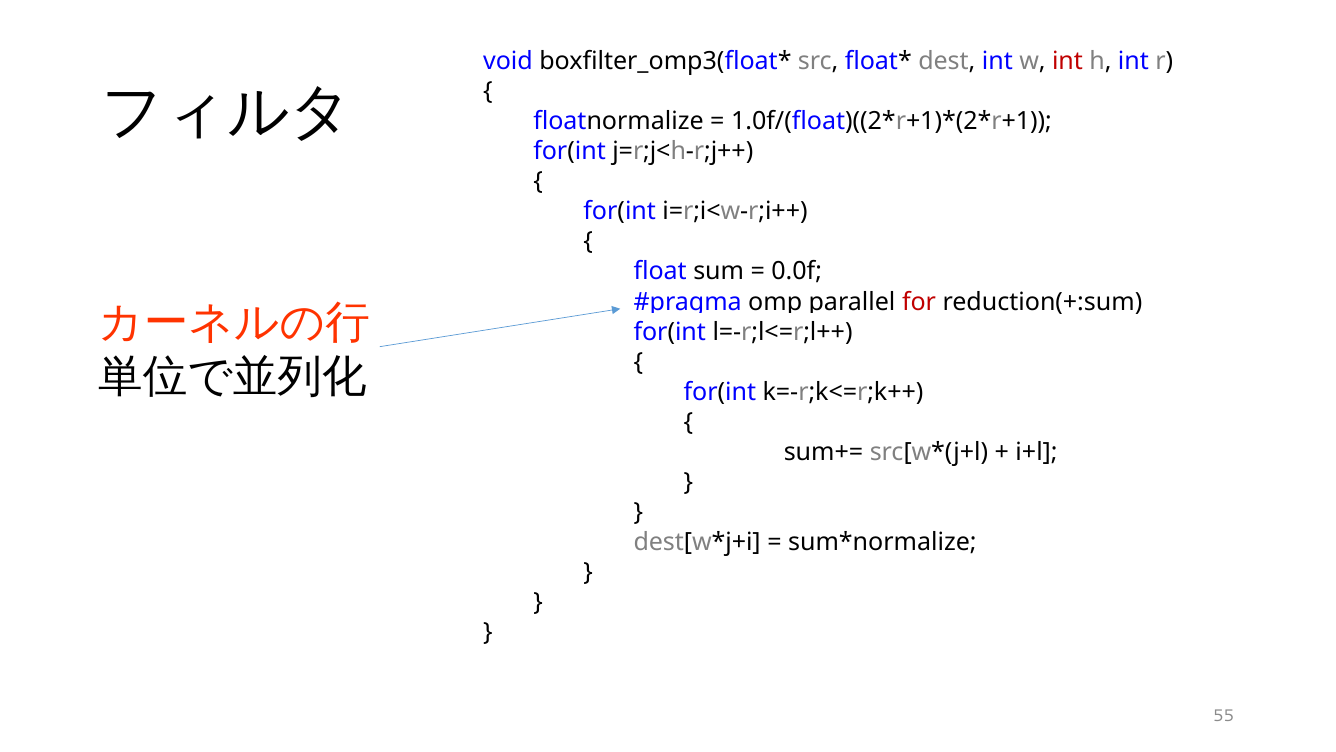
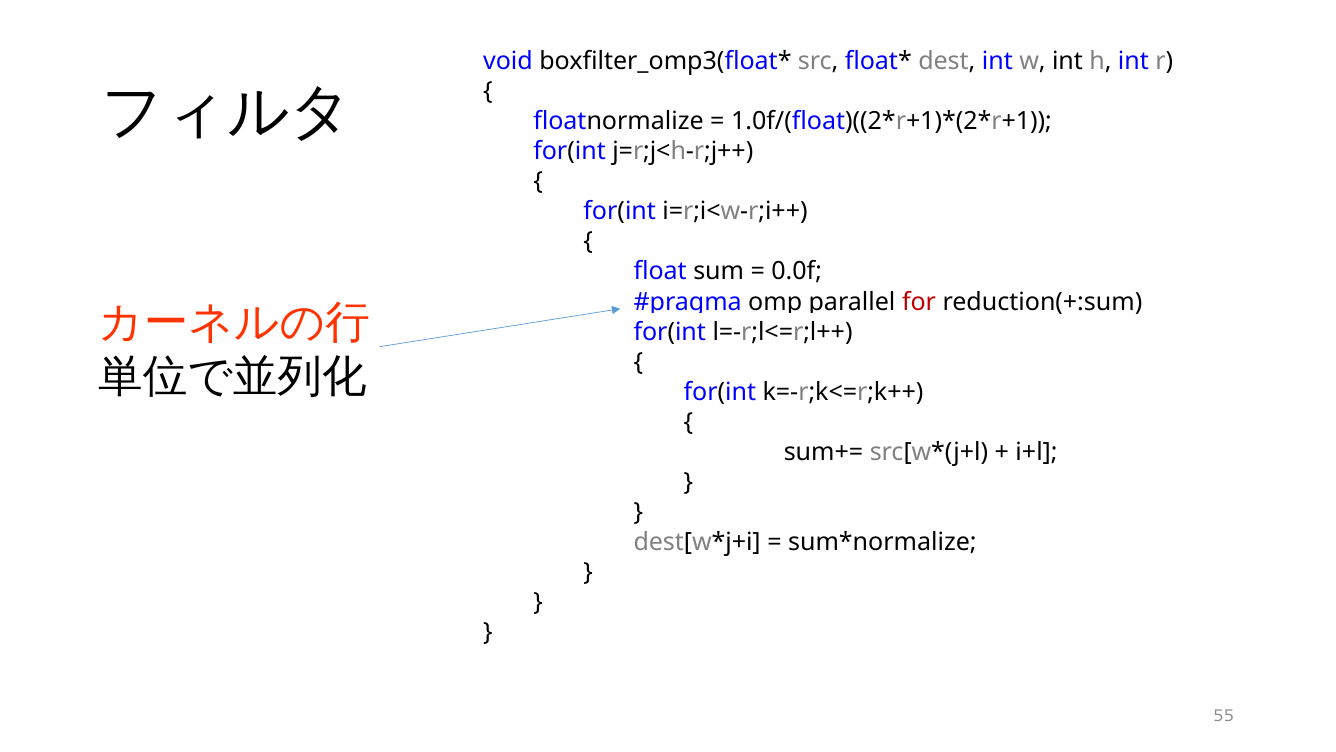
int at (1067, 61) colour: red -> black
